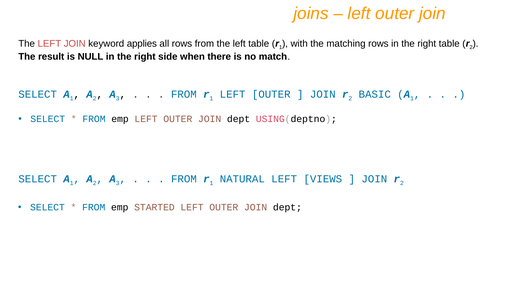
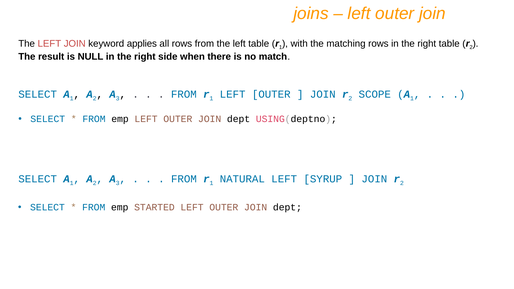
BASIC: BASIC -> SCOPE
VIEWS: VIEWS -> SYRUP
